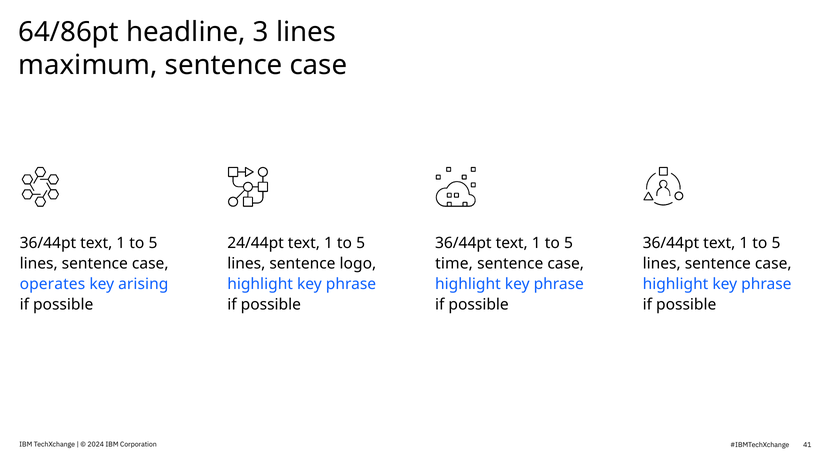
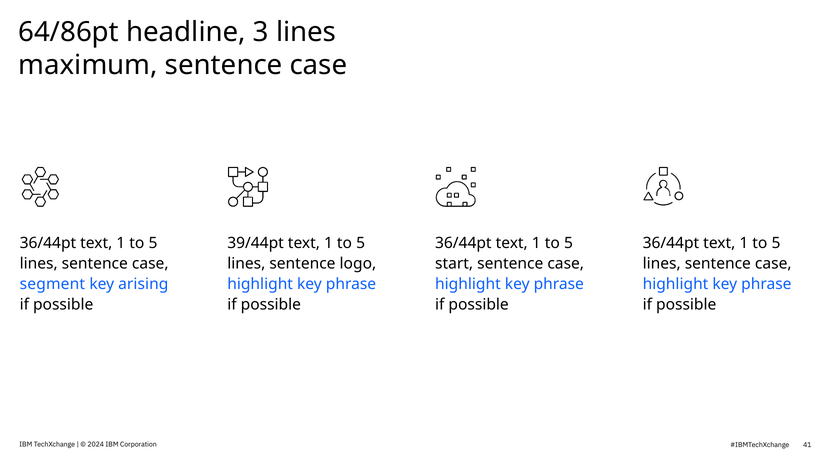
24/44pt: 24/44pt -> 39/44pt
time: time -> start
operates: operates -> segment
